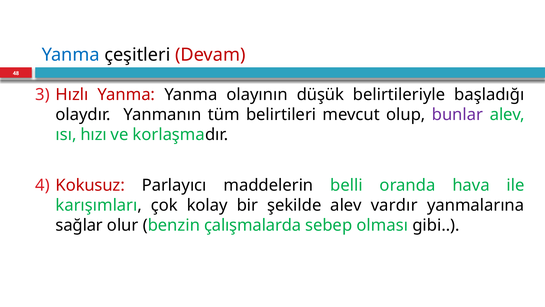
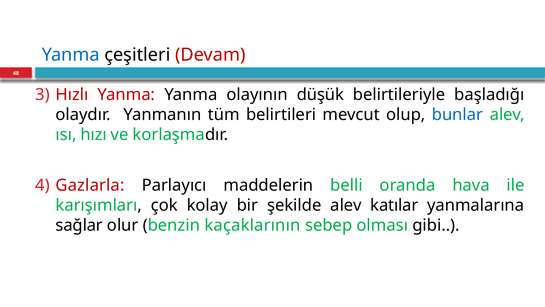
bunlar colour: purple -> blue
Kokusuz: Kokusuz -> Gazlarla
vardır: vardır -> katılar
çalışmalarda: çalışmalarda -> kaçaklarının
